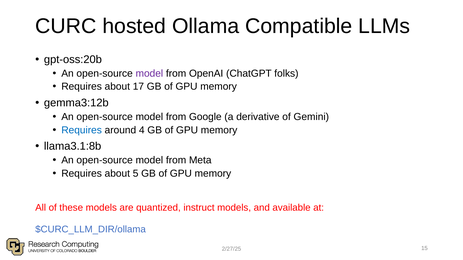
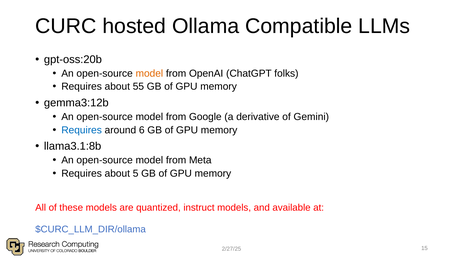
model at (149, 73) colour: purple -> orange
17: 17 -> 55
4: 4 -> 6
